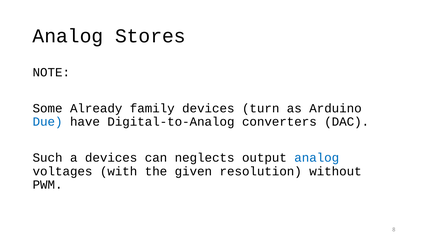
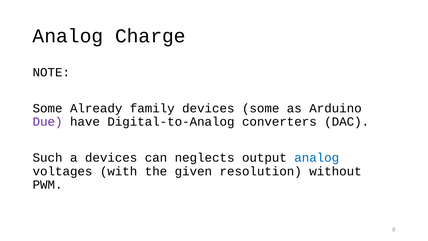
Stores: Stores -> Charge
devices turn: turn -> some
Due colour: blue -> purple
